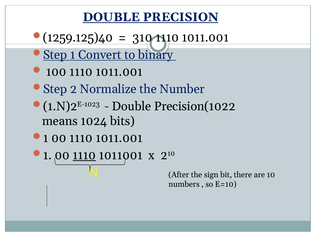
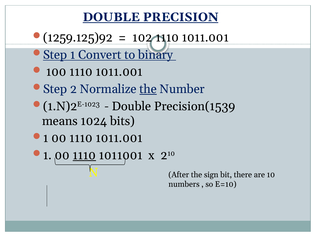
1259.125)40: 1259.125)40 -> 1259.125)92
310: 310 -> 102
the at (148, 89) underline: none -> present
Precision(1022: Precision(1022 -> Precision(1539
